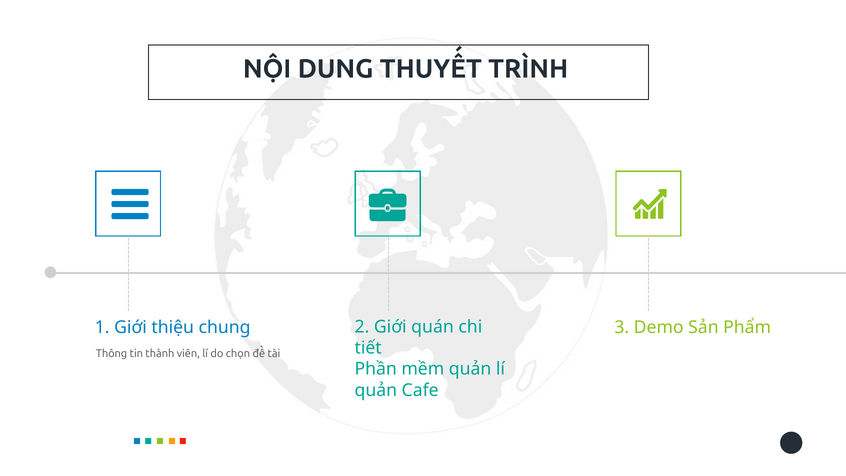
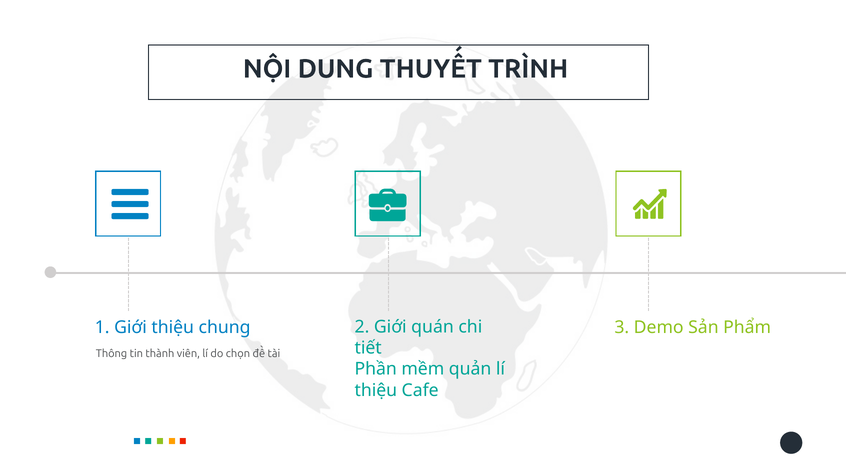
quản at (376, 390): quản -> thiệu
